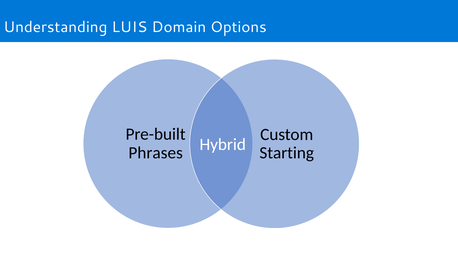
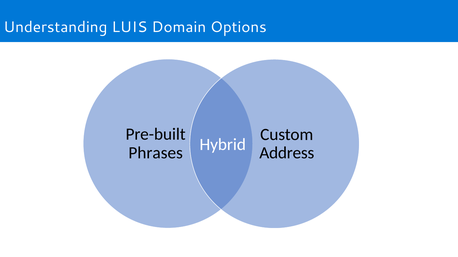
Starting: Starting -> Address
